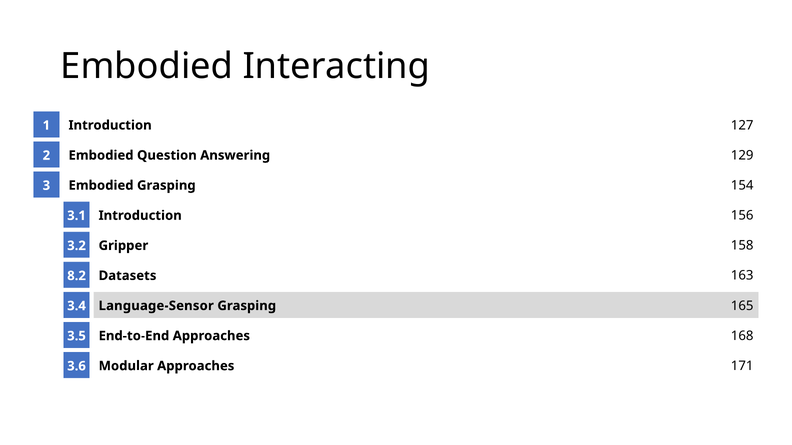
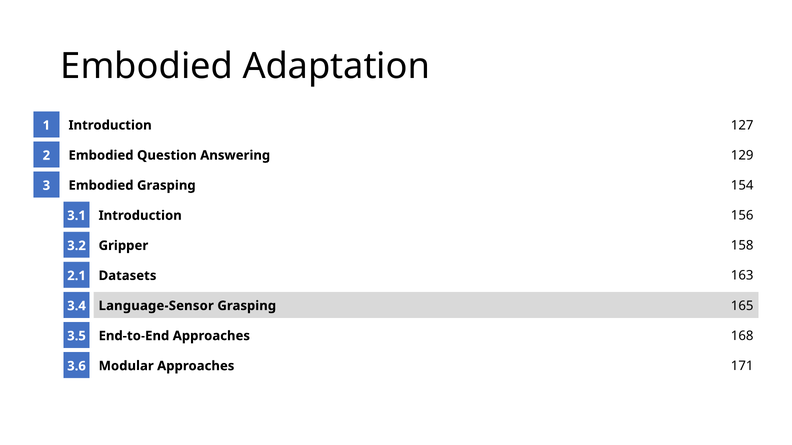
Interacting: Interacting -> Adaptation
8.2: 8.2 -> 2.1
